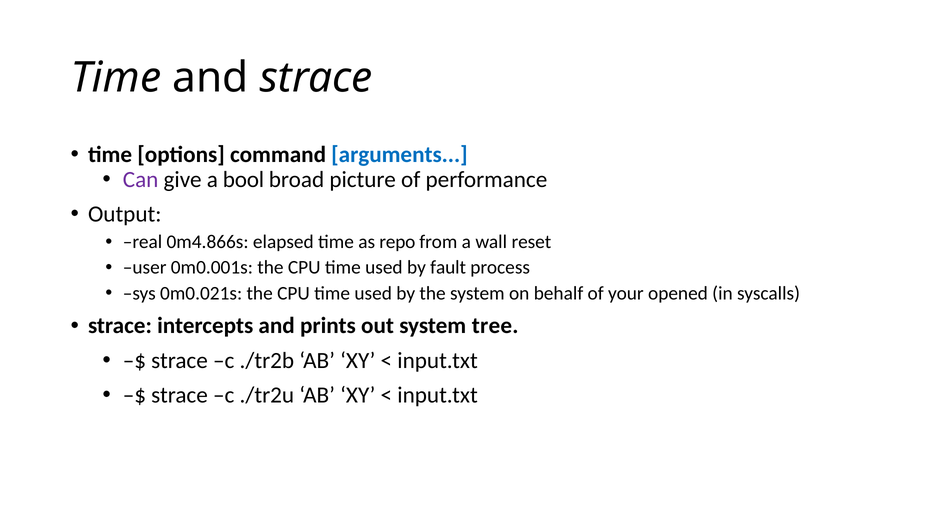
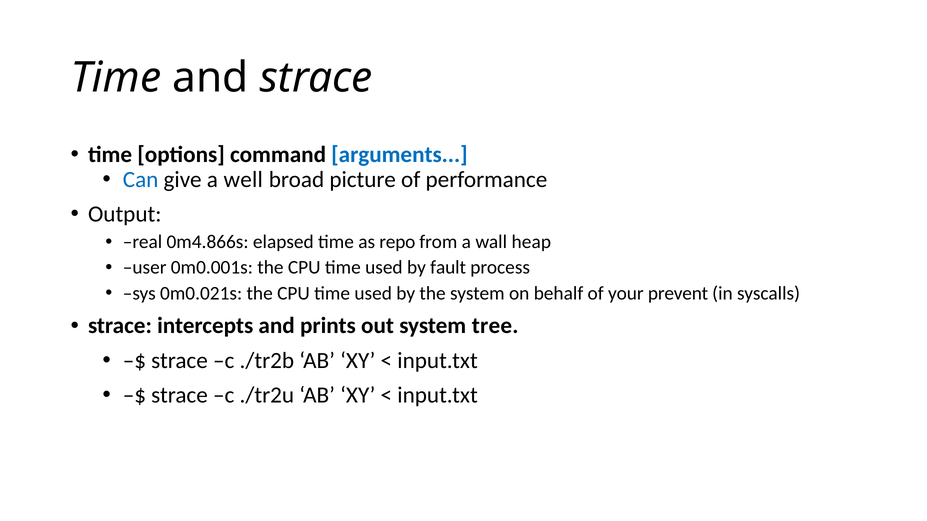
Can colour: purple -> blue
bool: bool -> well
reset: reset -> heap
opened: opened -> prevent
